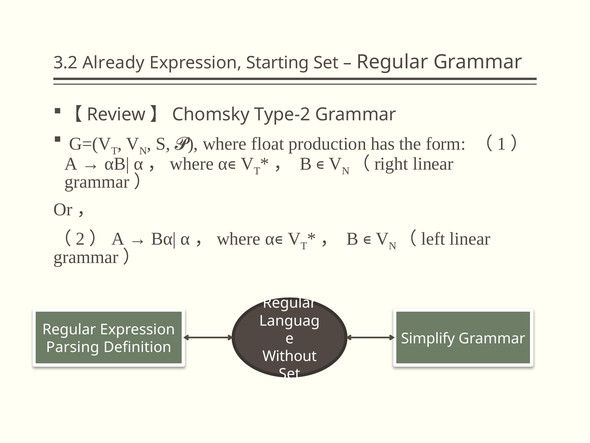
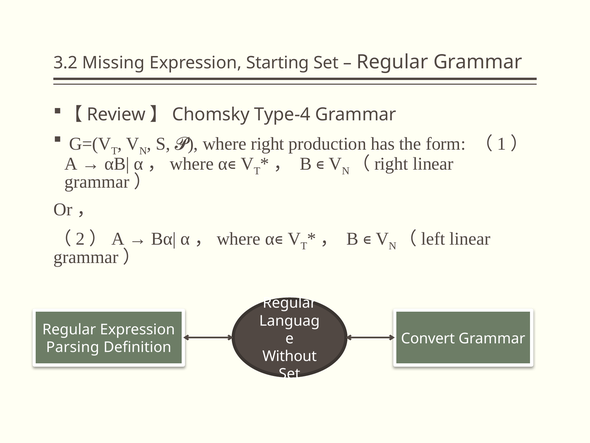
Already: Already -> Missing
Type-2: Type-2 -> Type-4
float: float -> right
Simplify: Simplify -> Convert
